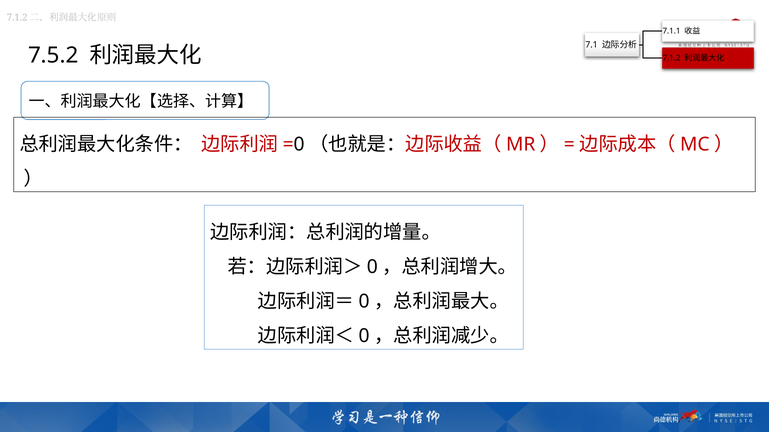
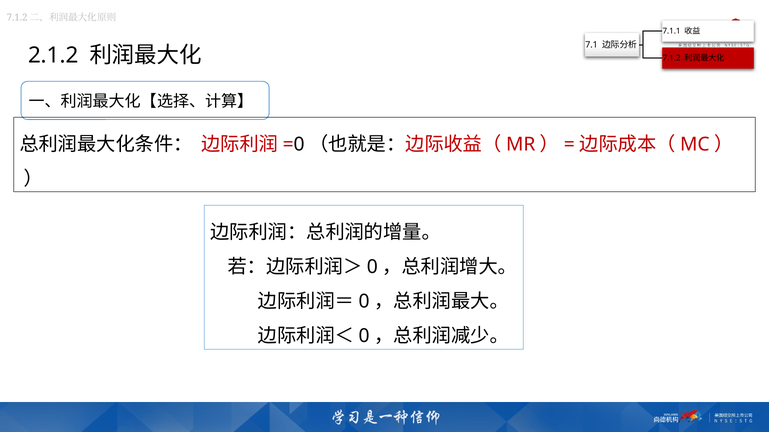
7.5.2: 7.5.2 -> 2.1.2
